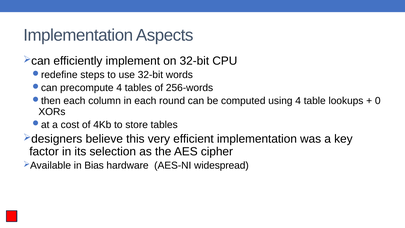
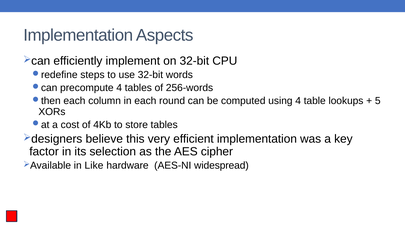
0: 0 -> 5
Bias: Bias -> Like
